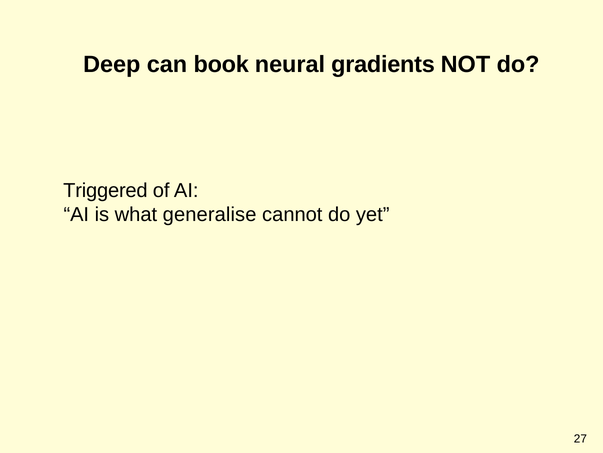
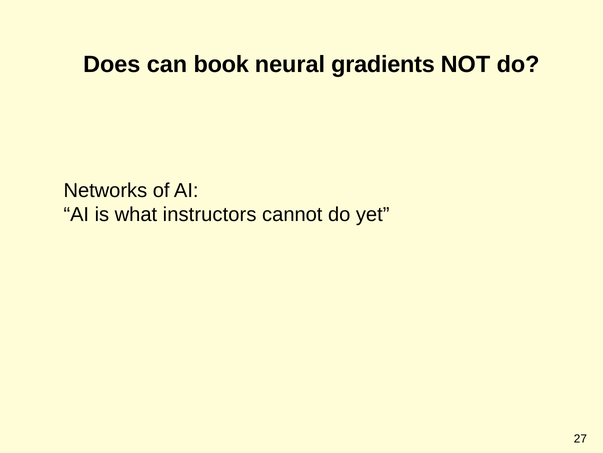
Deep: Deep -> Does
Triggered: Triggered -> Networks
generalise: generalise -> instructors
